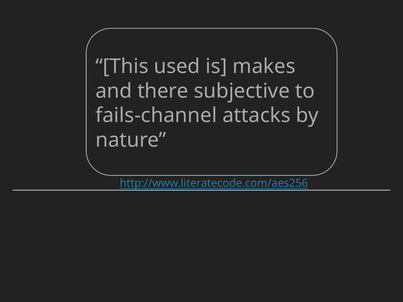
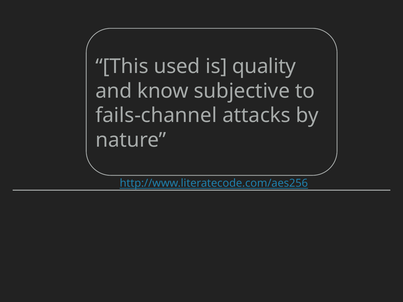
makes: makes -> quality
there: there -> know
